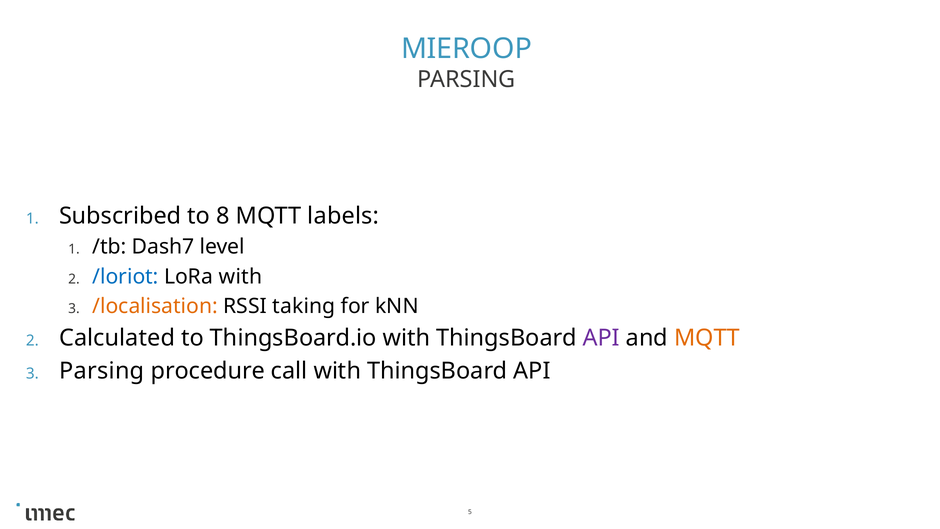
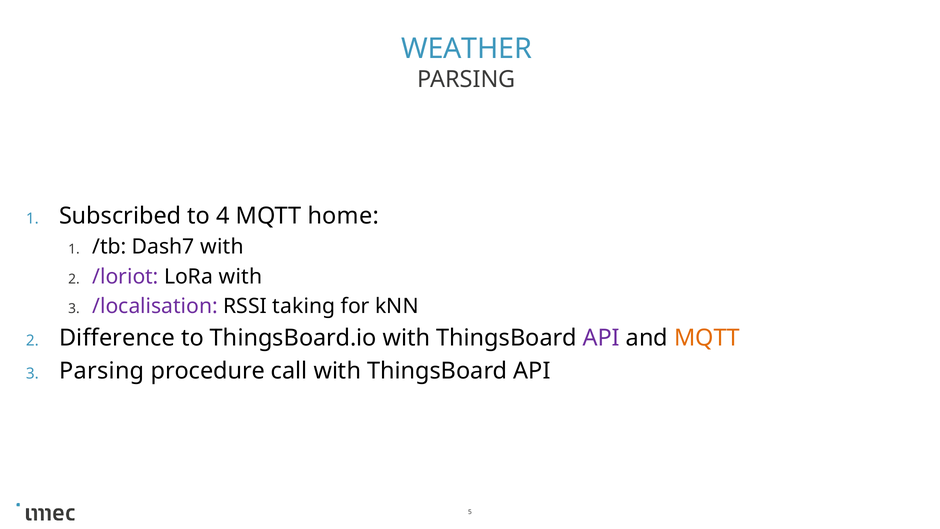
MIEROOP: MIEROOP -> WEATHER
8: 8 -> 4
labels: labels -> home
Dash7 level: level -> with
/loriot colour: blue -> purple
/localisation colour: orange -> purple
Calculated: Calculated -> Difference
